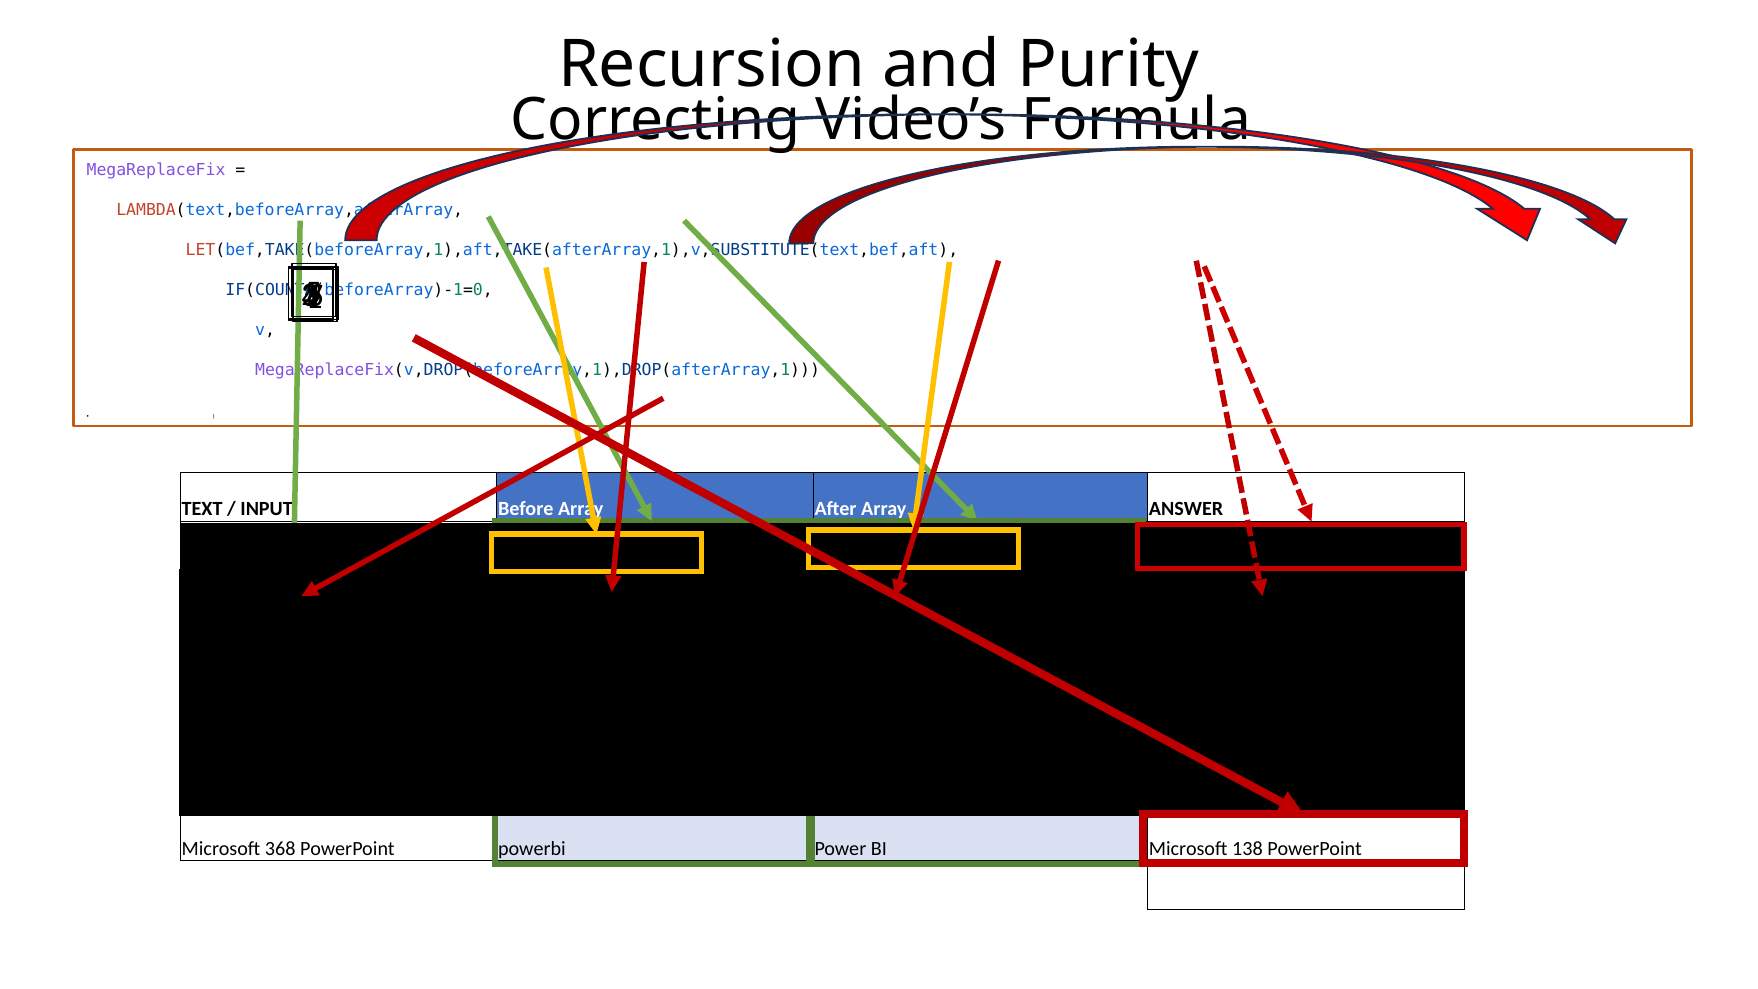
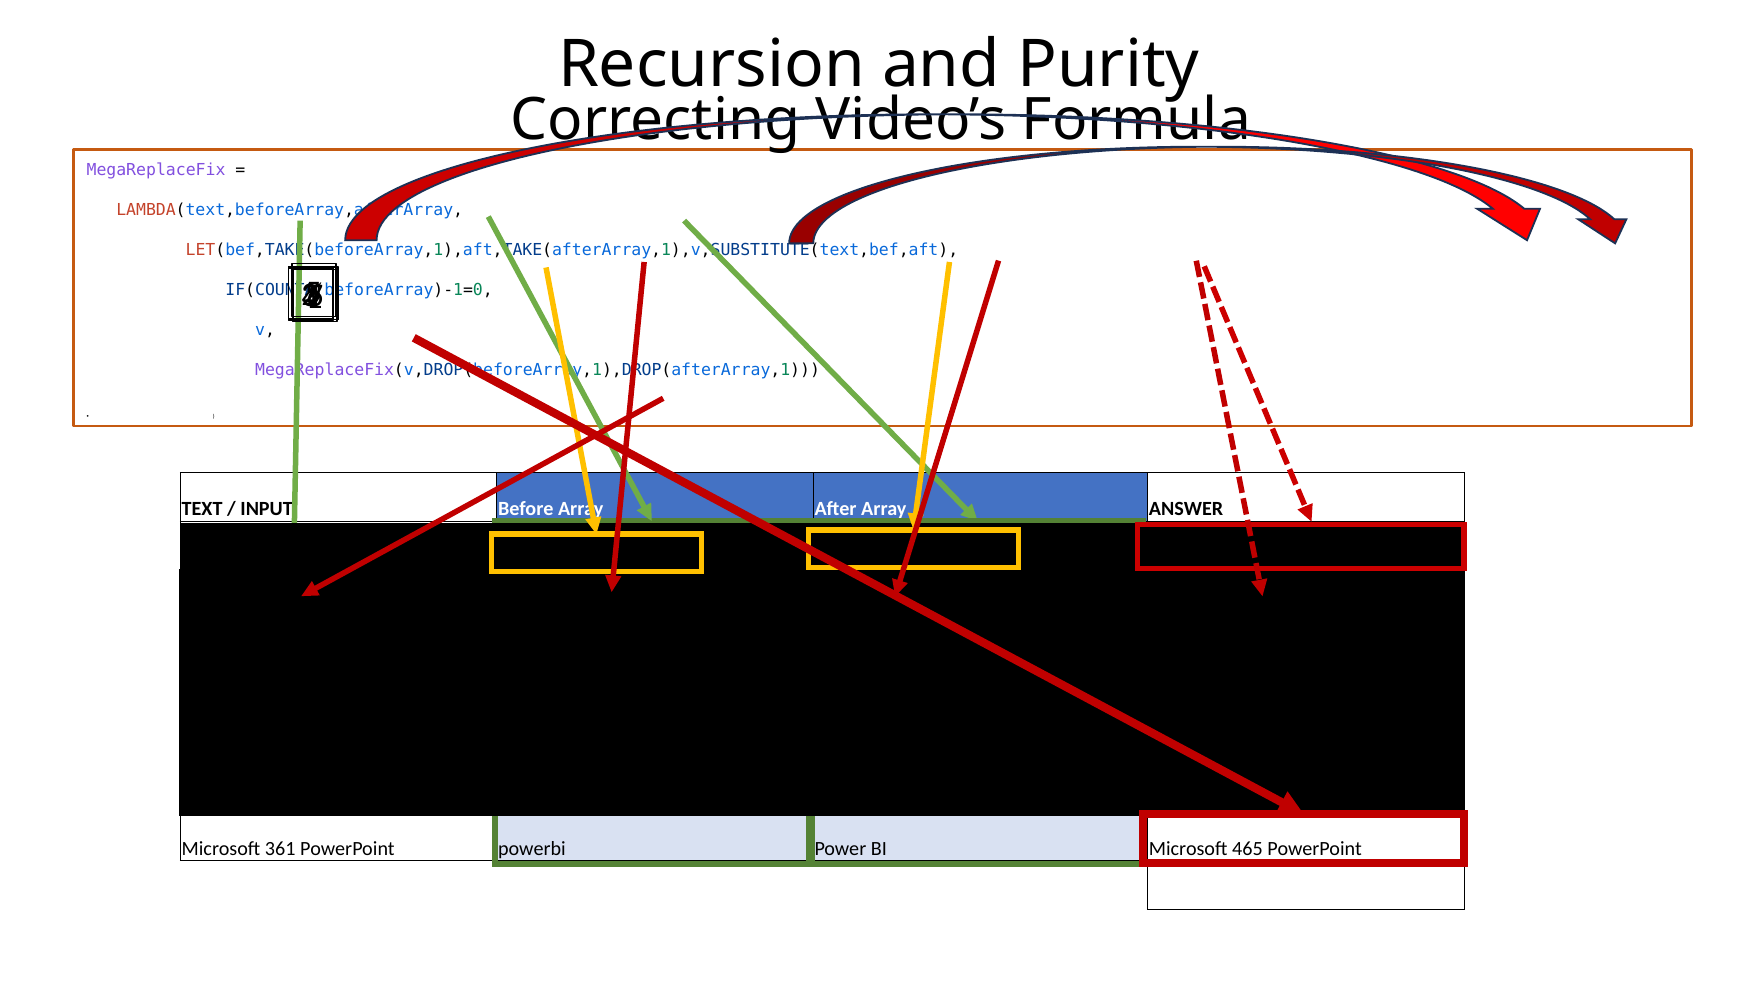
368: 368 -> 361
138: 138 -> 465
